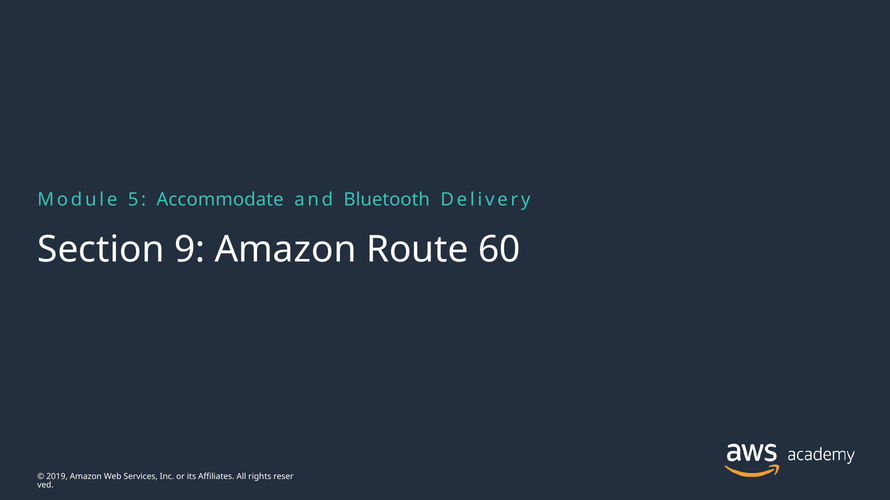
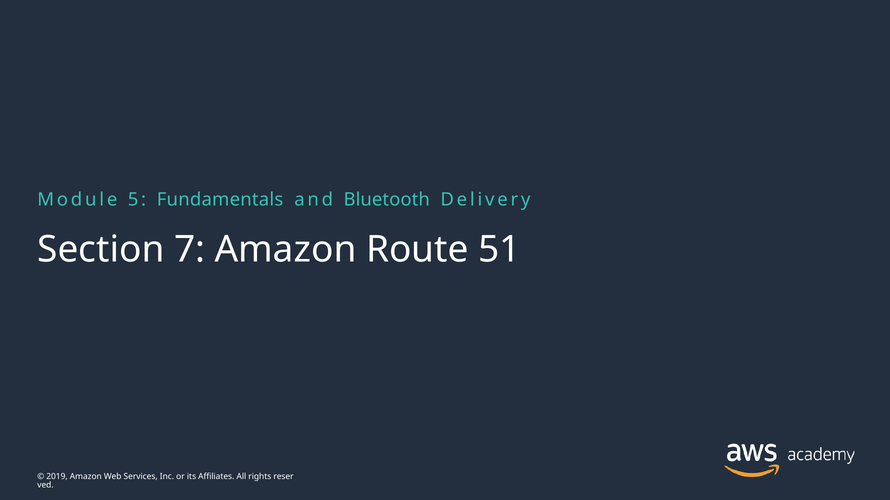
Accommodate: Accommodate -> Fundamentals
9: 9 -> 7
60: 60 -> 51
